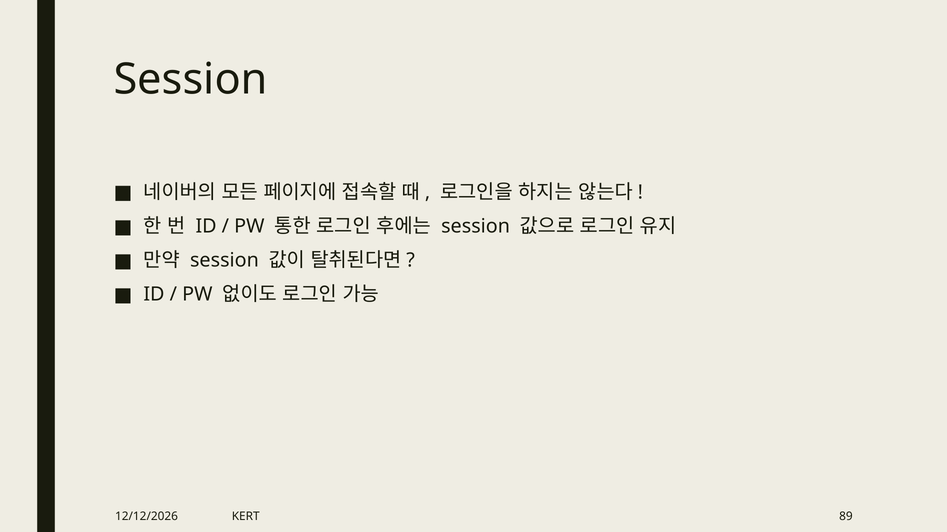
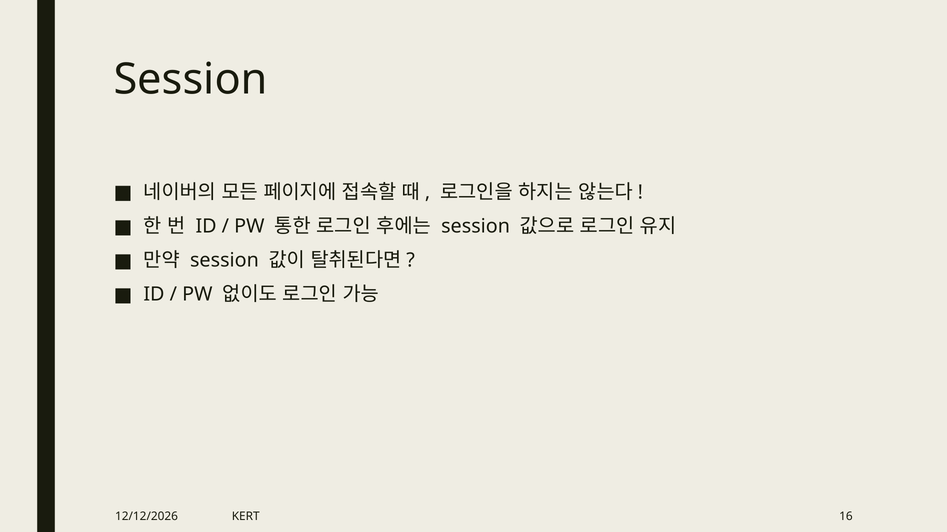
89: 89 -> 16
